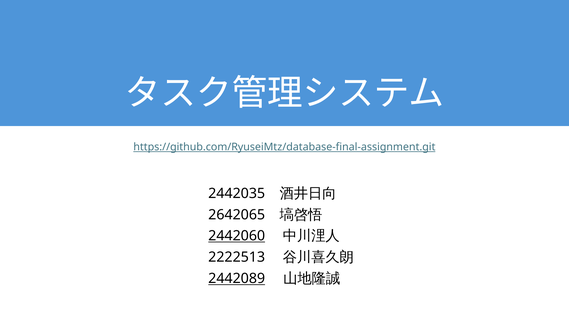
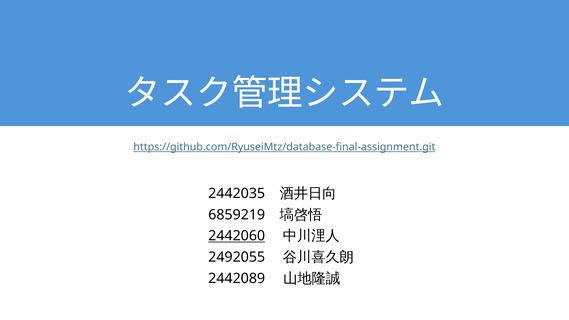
2642065: 2642065 -> 6859219
2222513: 2222513 -> 2492055
2442089 underline: present -> none
